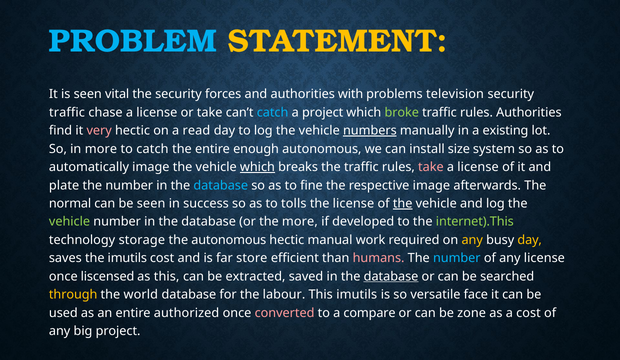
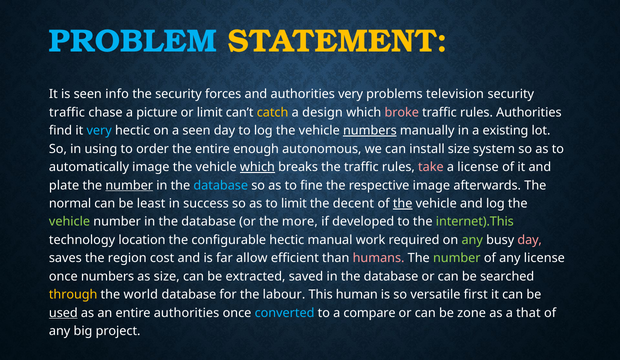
vital: vital -> info
authorities with: with -> very
chase a license: license -> picture
or take: take -> limit
catch at (273, 113) colour: light blue -> yellow
a project: project -> design
broke colour: light green -> pink
very at (99, 131) colour: pink -> light blue
a read: read -> seen
in more: more -> using
to catch: catch -> order
number at (129, 186) underline: none -> present
be seen: seen -> least
to tolls: tolls -> limit
the license: license -> decent
storage: storage -> location
the autonomous: autonomous -> configurable
any at (472, 240) colour: yellow -> light green
day at (530, 240) colour: yellow -> pink
the imutils: imutils -> region
store: store -> allow
number at (457, 259) colour: light blue -> light green
once liscensed: liscensed -> numbers
as this: this -> size
database at (391, 277) underline: present -> none
This imutils: imutils -> human
face: face -> first
used underline: none -> present
entire authorized: authorized -> authorities
converted colour: pink -> light blue
a cost: cost -> that
